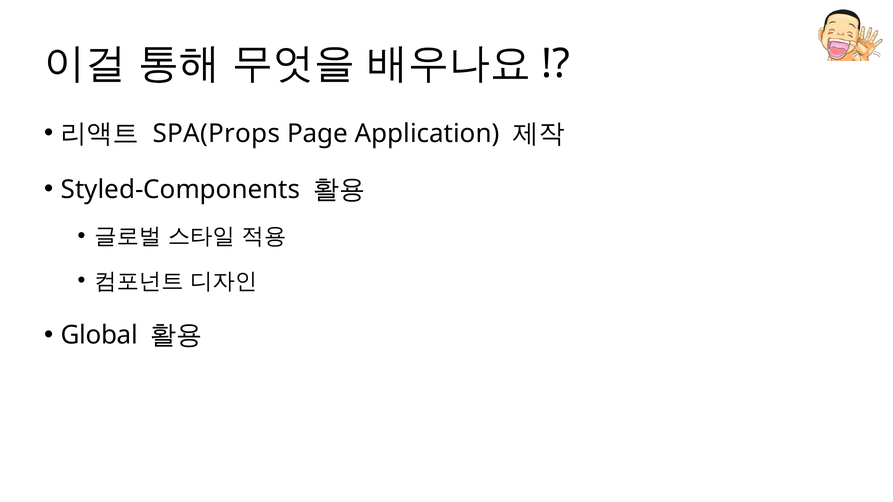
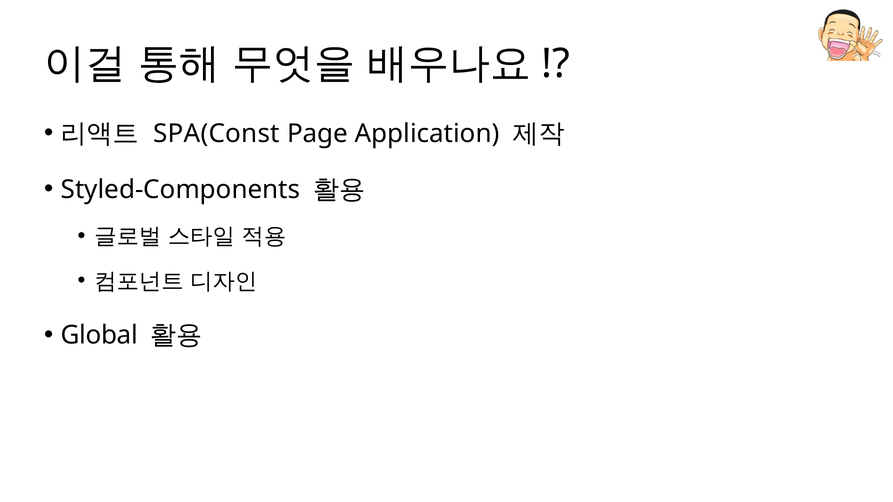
SPA(Props: SPA(Props -> SPA(Const
